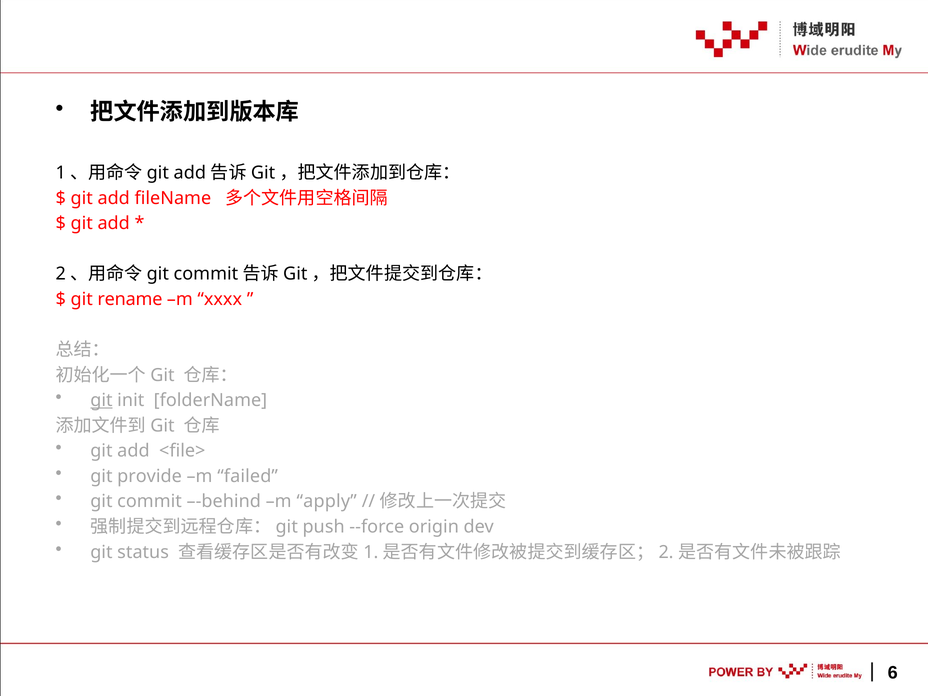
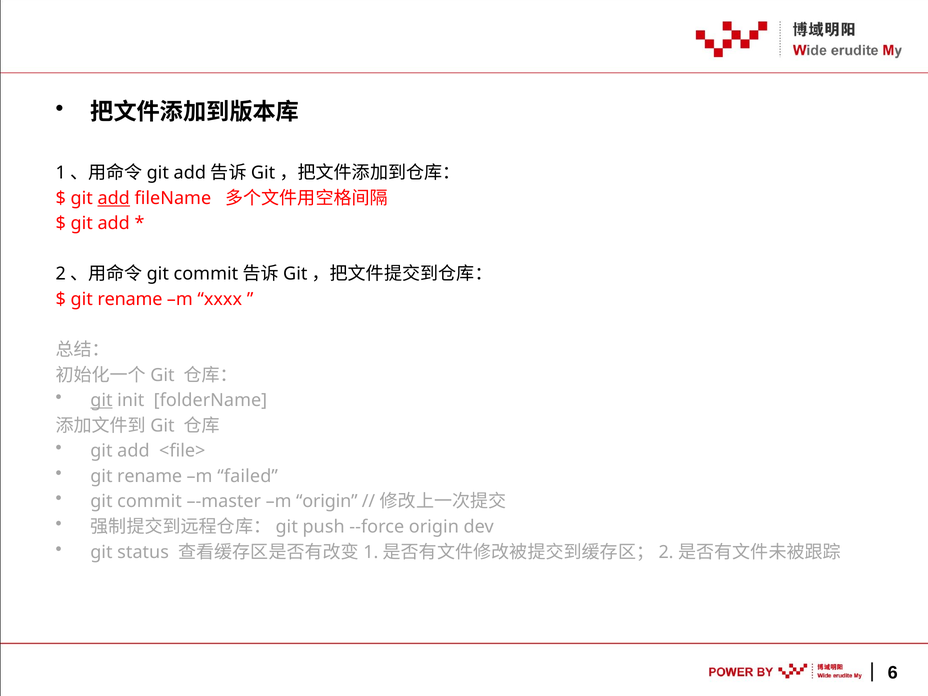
add at (114, 198) underline: none -> present
provide at (150, 476): provide -> rename
–-behind: –-behind -> –-master
m apply: apply -> origin
